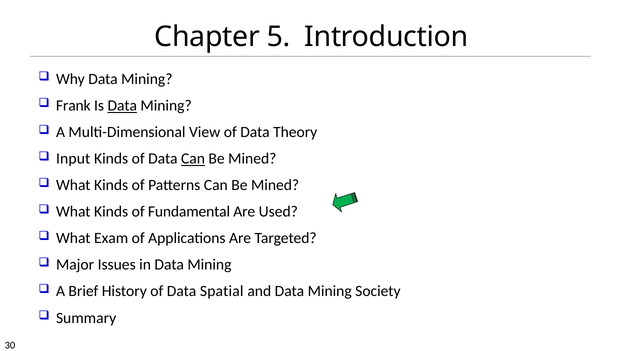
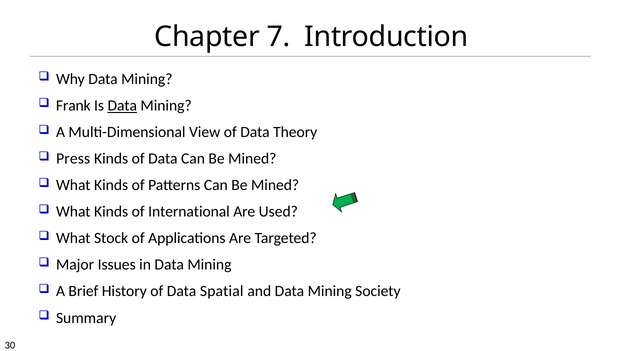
5: 5 -> 7
Input: Input -> Press
Can at (193, 158) underline: present -> none
Fundamental: Fundamental -> International
Exam: Exam -> Stock
